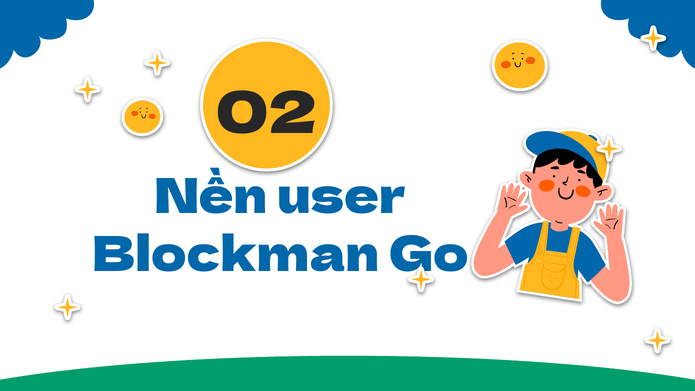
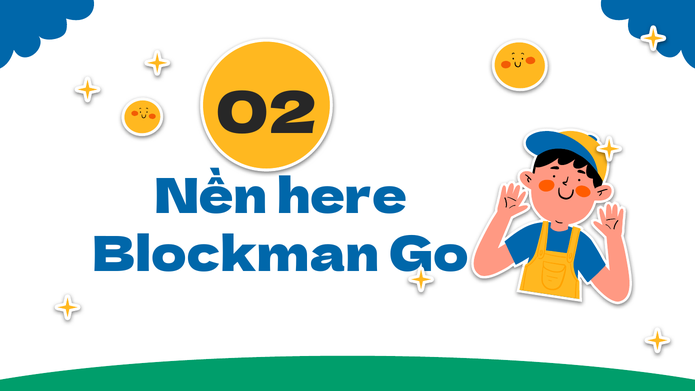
Nền user: user -> here
